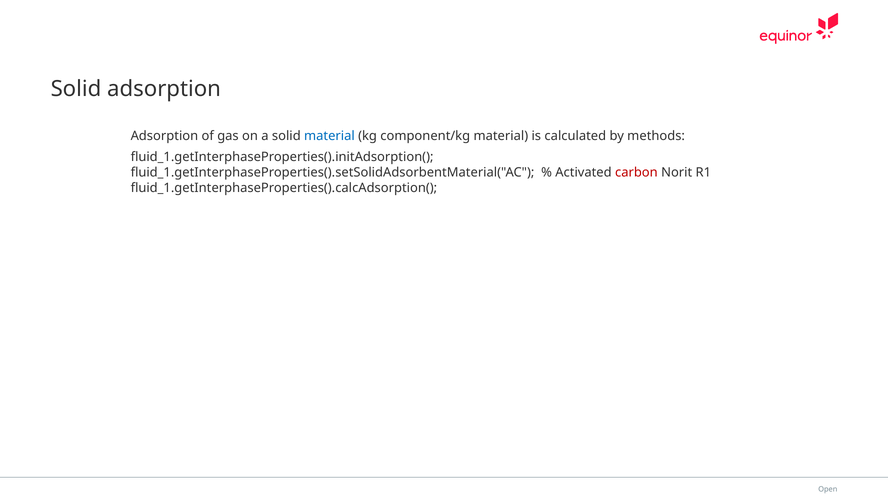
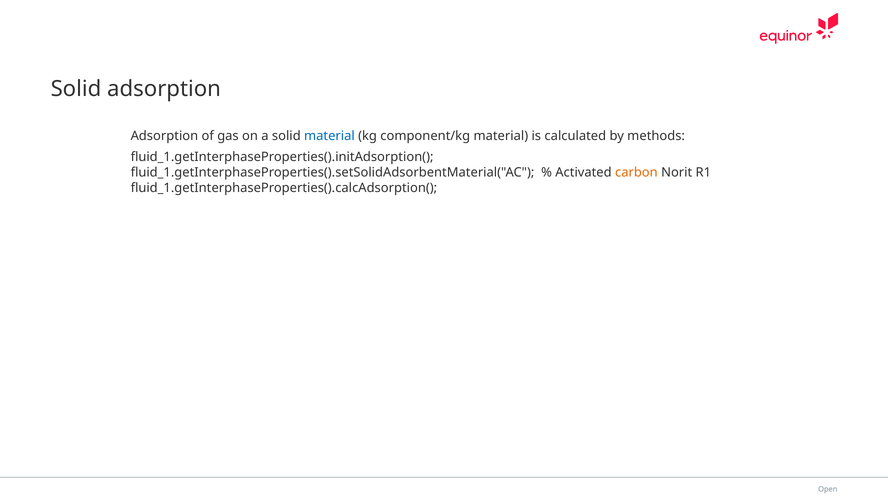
carbon colour: red -> orange
